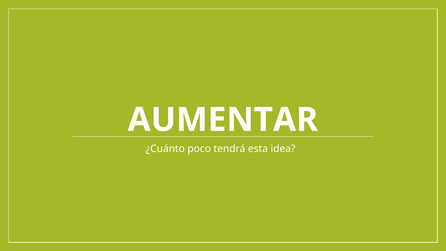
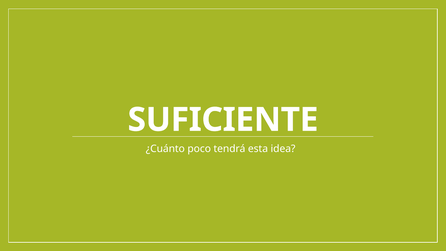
AUMENTAR: AUMENTAR -> SUFICIENTE
